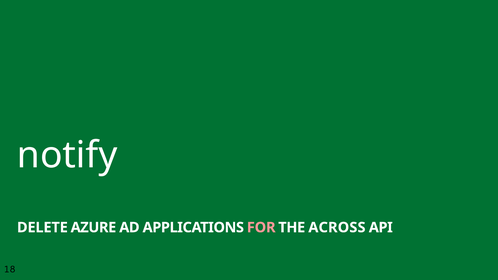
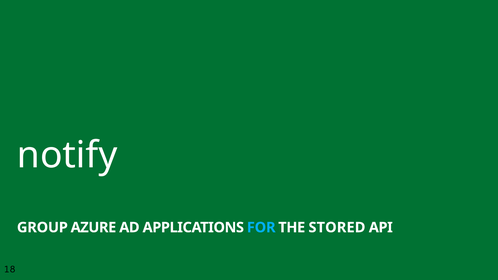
DELETE: DELETE -> GROUP
FOR colour: pink -> light blue
ACROSS: ACROSS -> STORED
